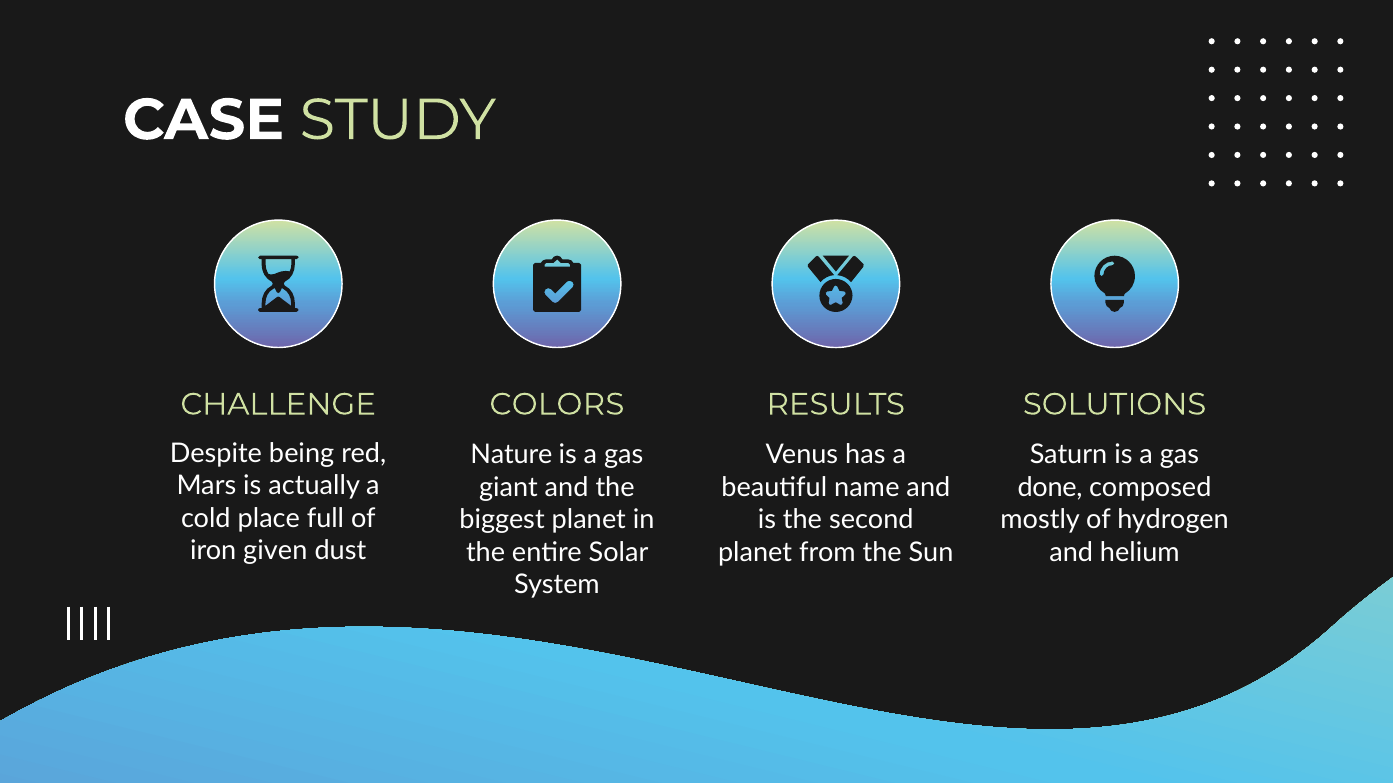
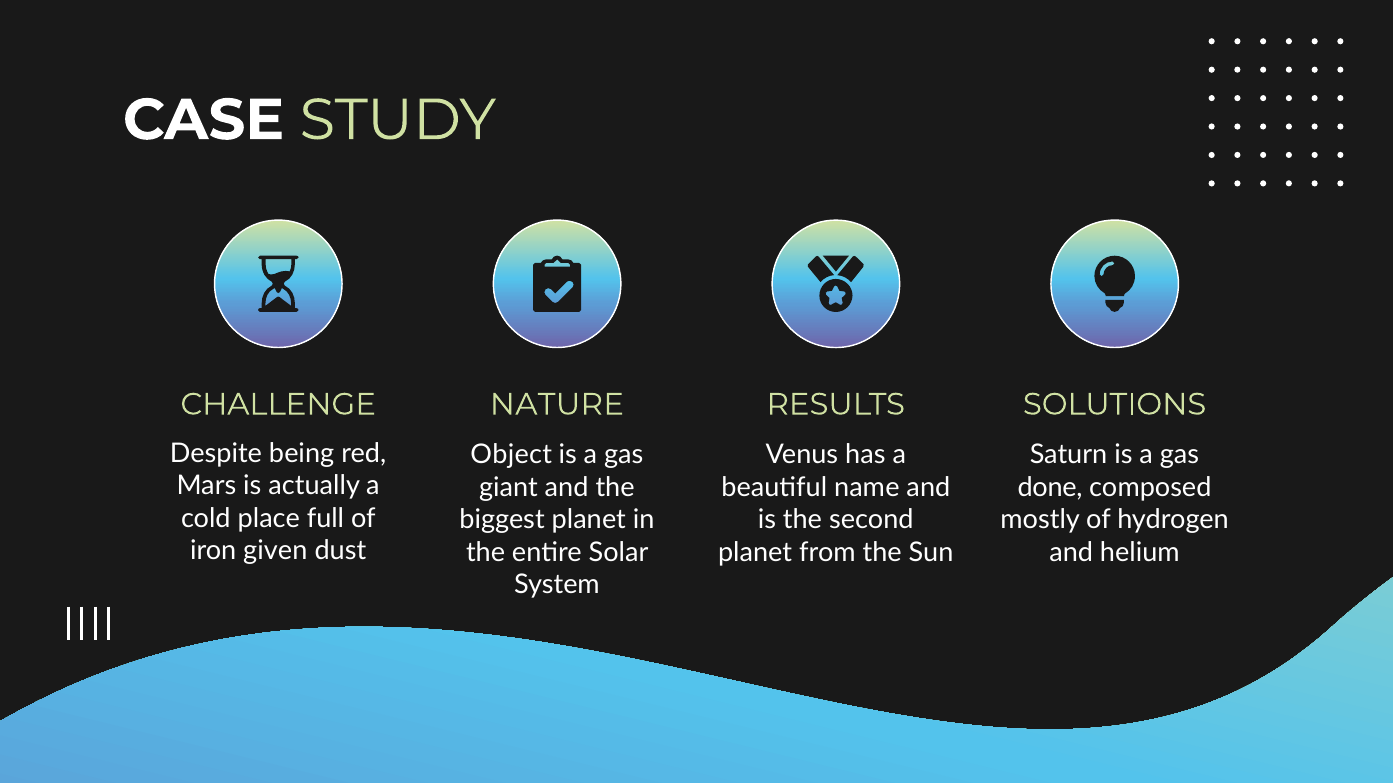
COLORS: COLORS -> NATURE
Nature: Nature -> Object
